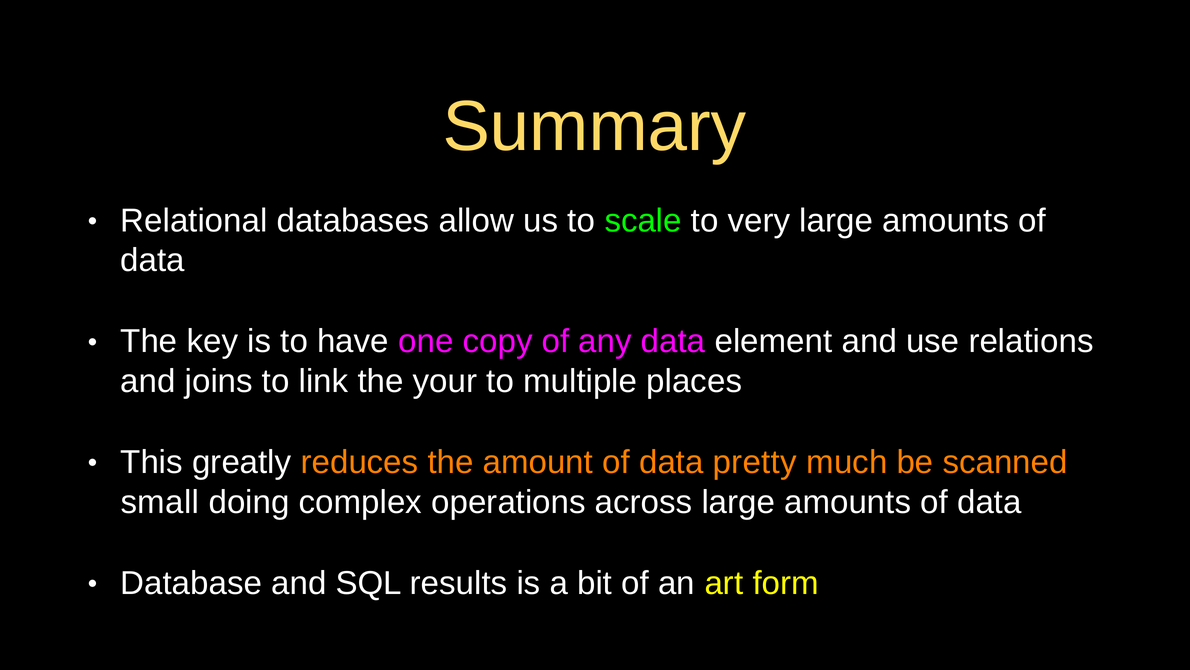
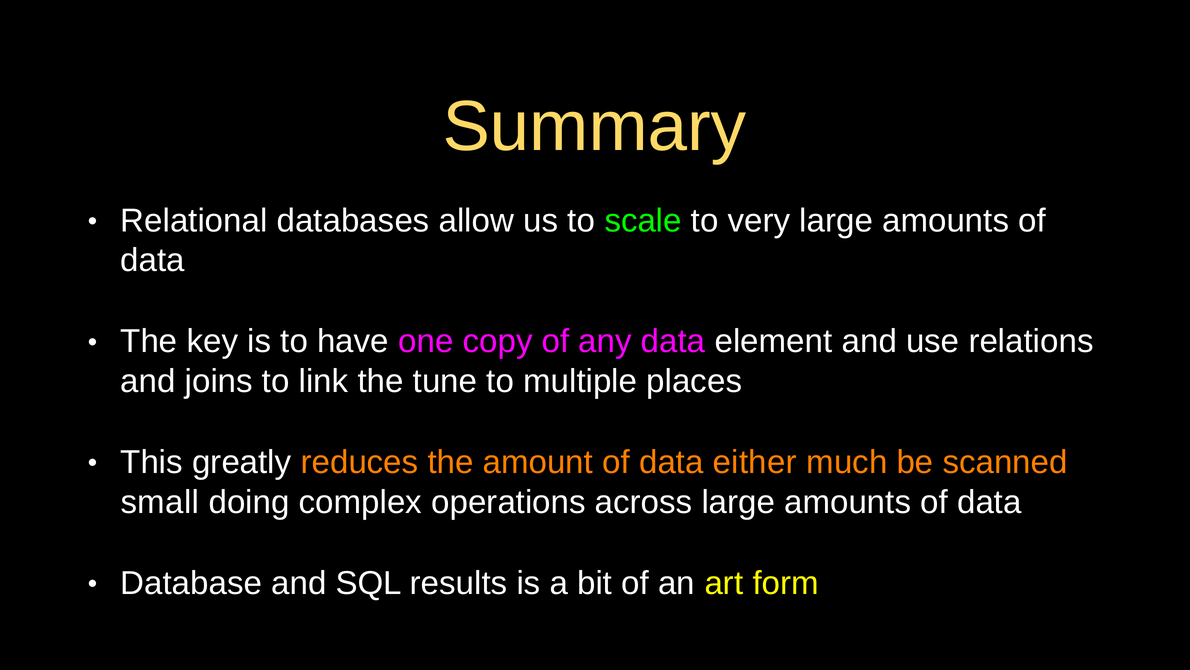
your: your -> tune
pretty: pretty -> either
